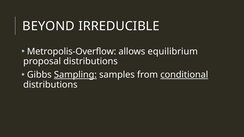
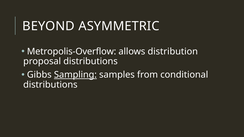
IRREDUCIBLE: IRREDUCIBLE -> ASYMMETRIC
equilibrium: equilibrium -> distribution
conditional underline: present -> none
